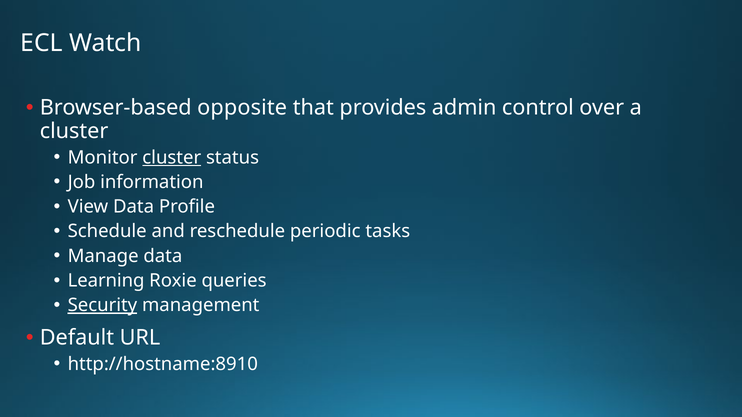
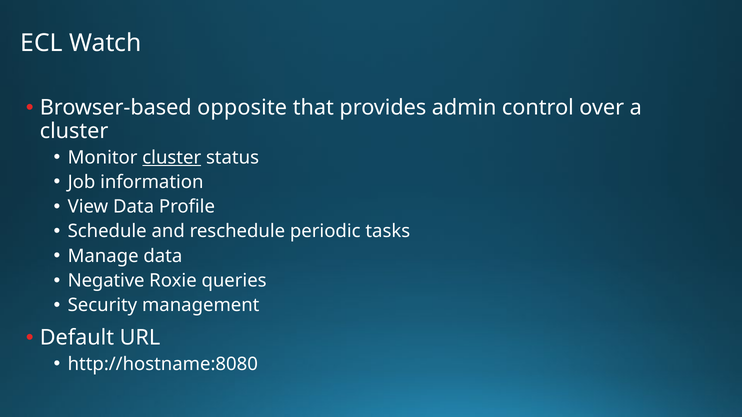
Learning: Learning -> Negative
Security underline: present -> none
http://hostname:8910: http://hostname:8910 -> http://hostname:8080
